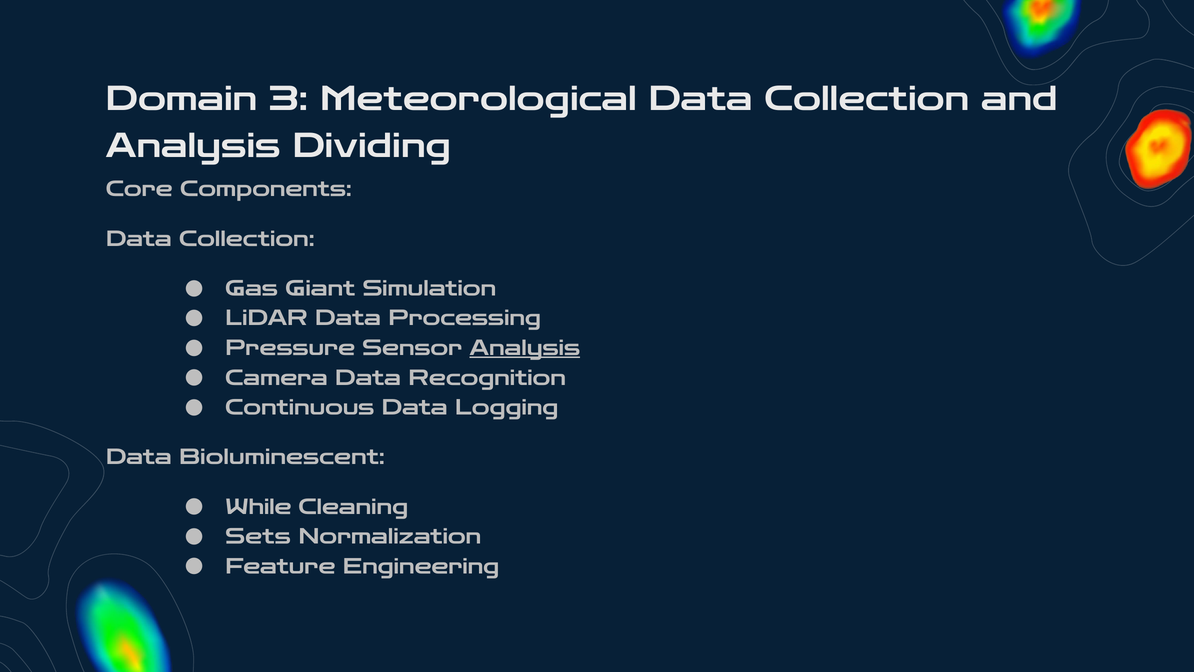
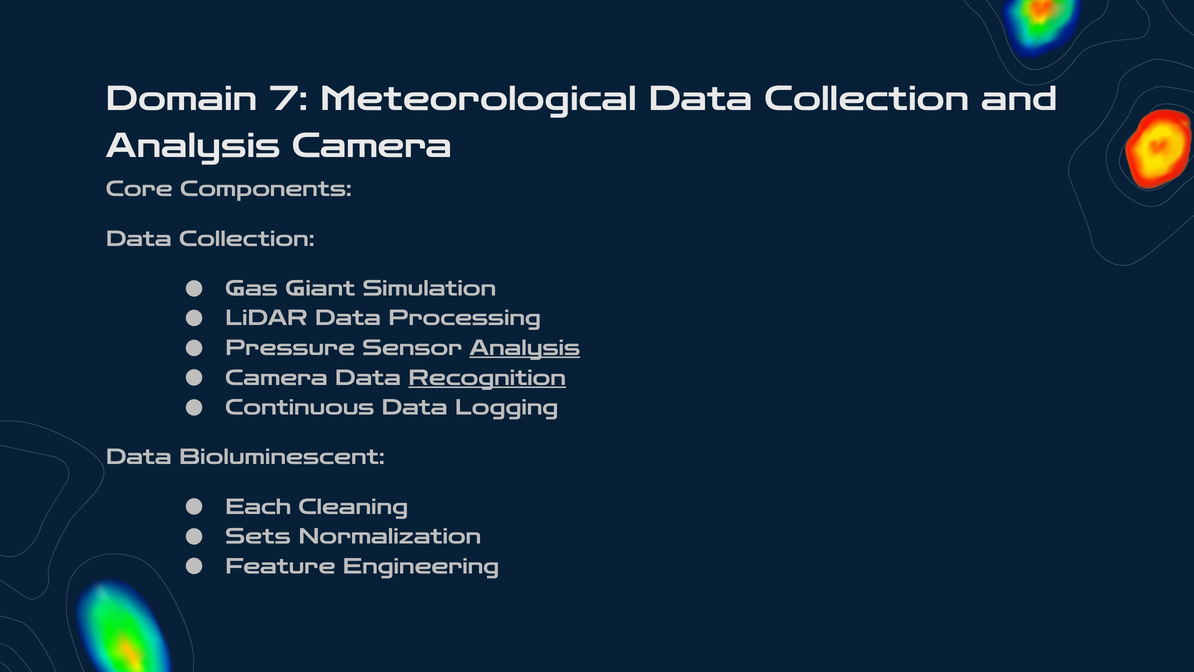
3: 3 -> 7
Analysis Dividing: Dividing -> Camera
Recognition underline: none -> present
While: While -> Each
